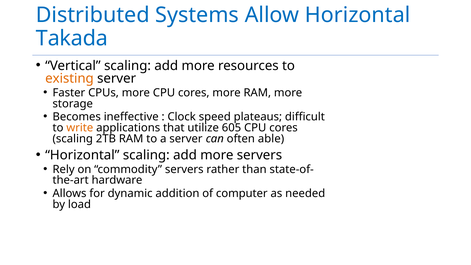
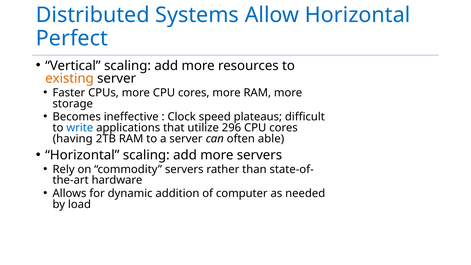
Takada: Takada -> Perfect
write colour: orange -> blue
605: 605 -> 296
scaling at (73, 139): scaling -> having
